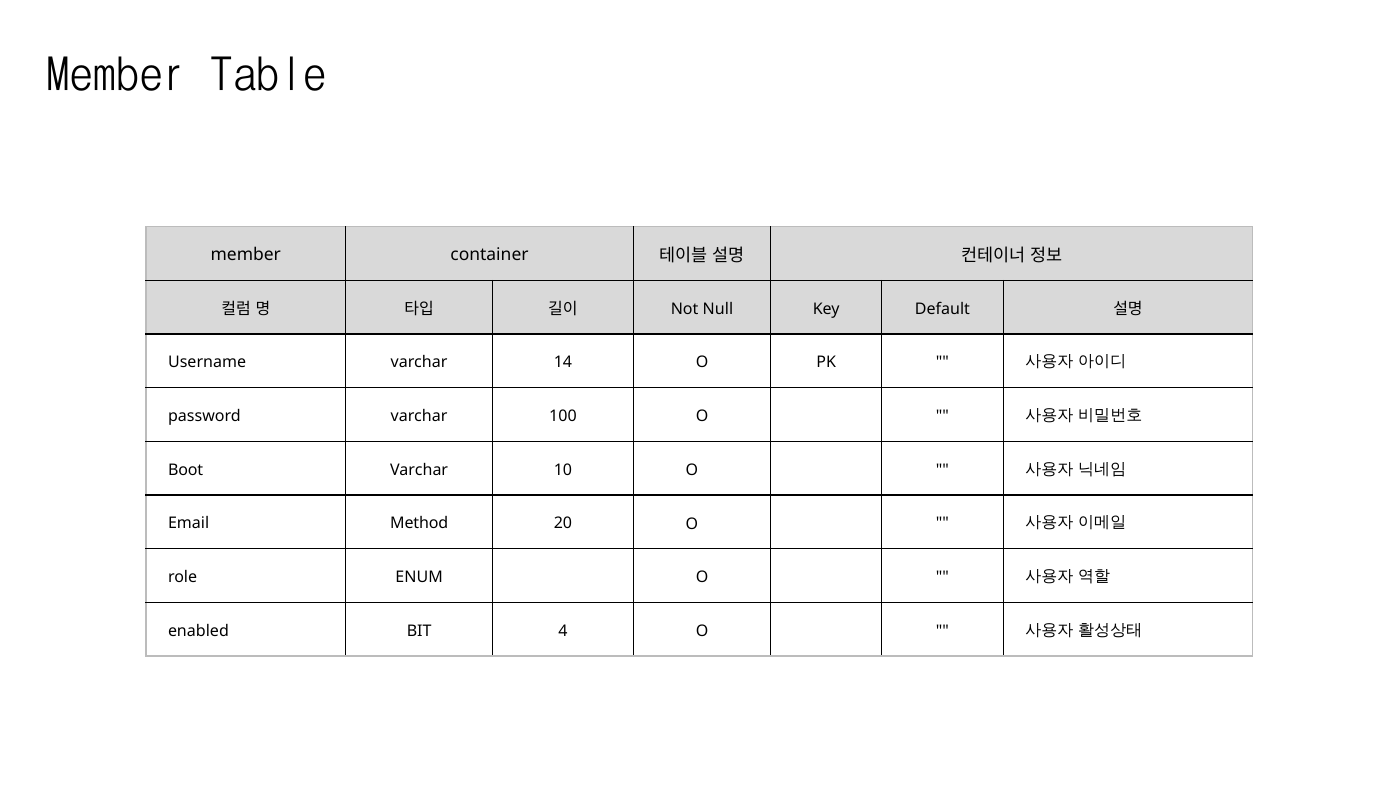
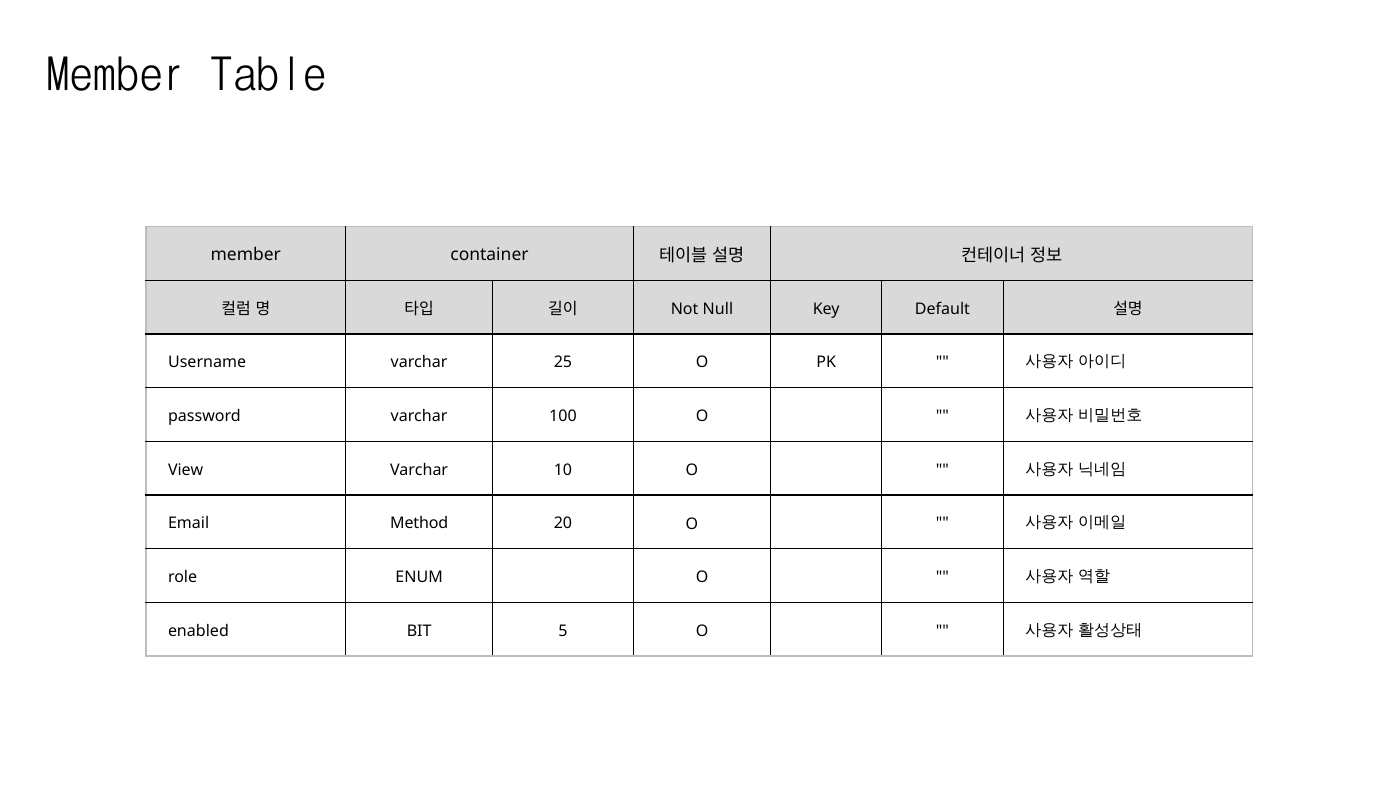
14: 14 -> 25
Boot: Boot -> View
4: 4 -> 5
